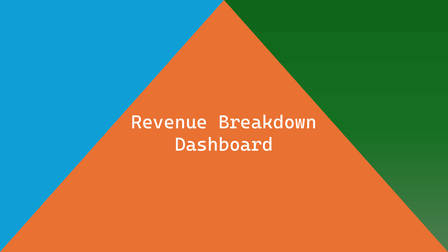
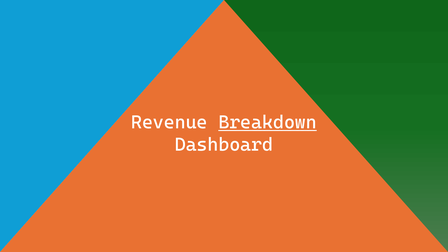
Breakdown underline: none -> present
